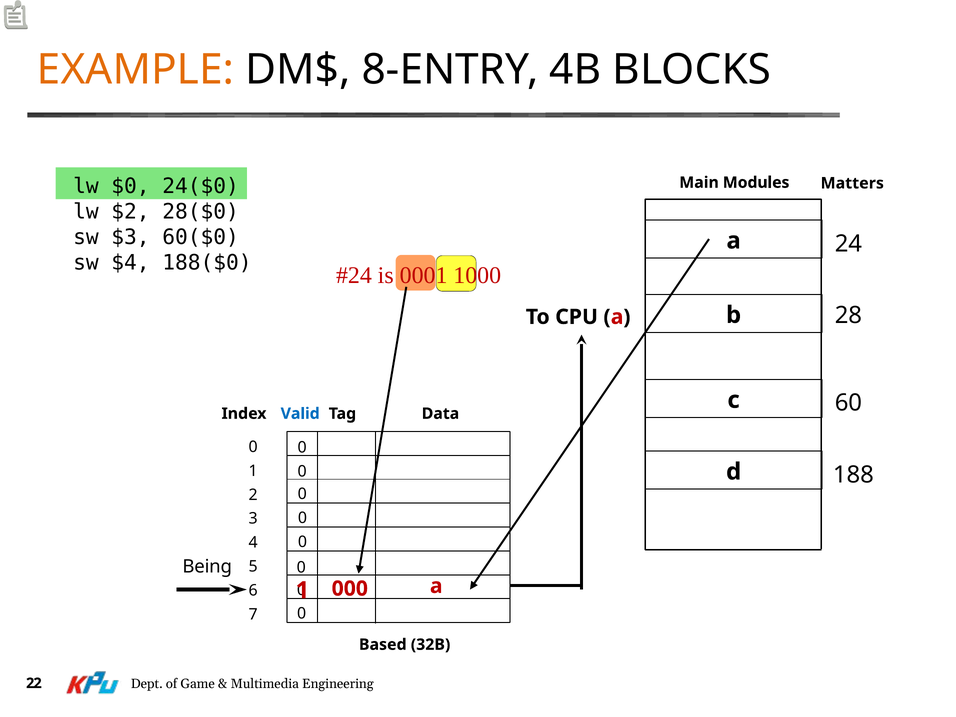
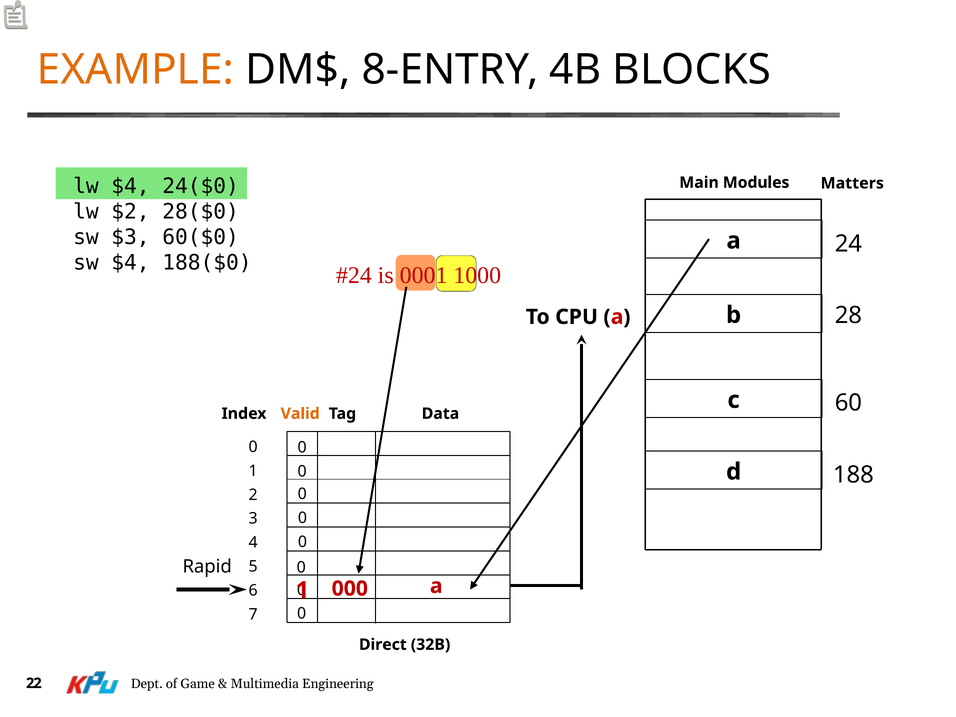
lw $0: $0 -> $4
Valid colour: blue -> orange
Being: Being -> Rapid
Based: Based -> Direct
